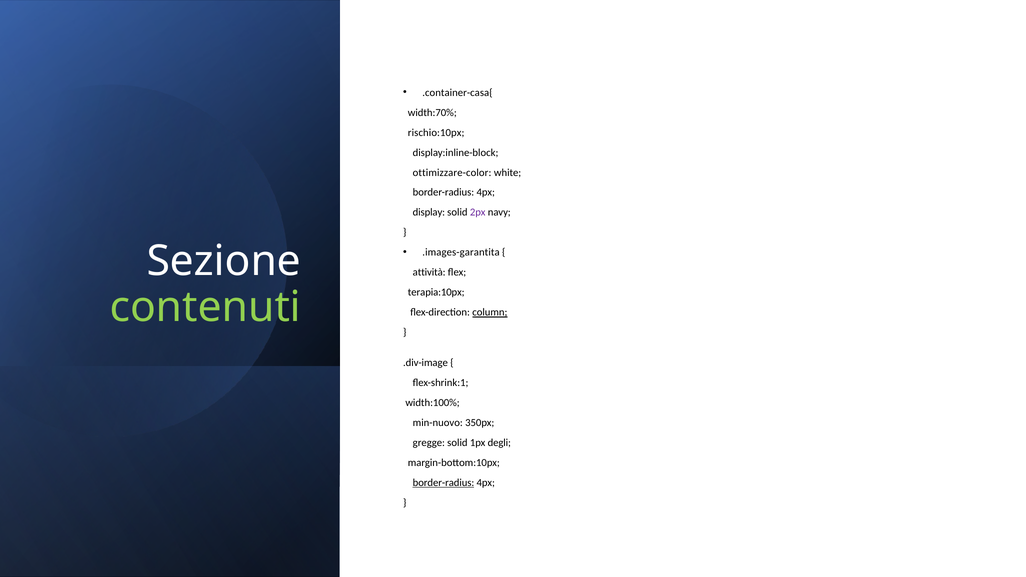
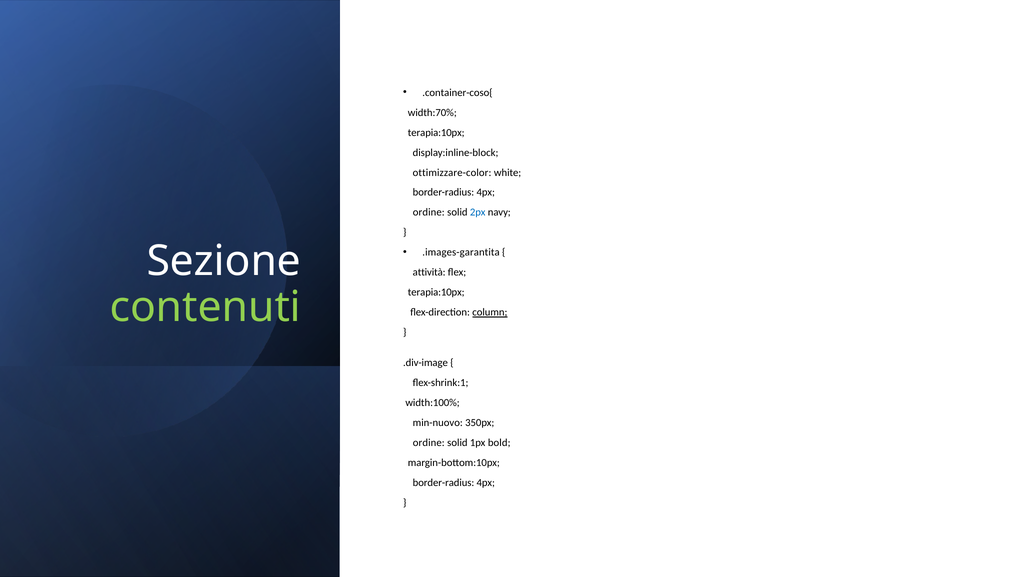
.container-casa{: .container-casa{ -> .container-coso{
rischio:10px at (436, 133): rischio:10px -> terapia:10px
display at (429, 213): display -> ordine
2px colour: purple -> blue
gregge at (429, 443): gregge -> ordine
degli: degli -> bold
border-radius at (444, 483) underline: present -> none
